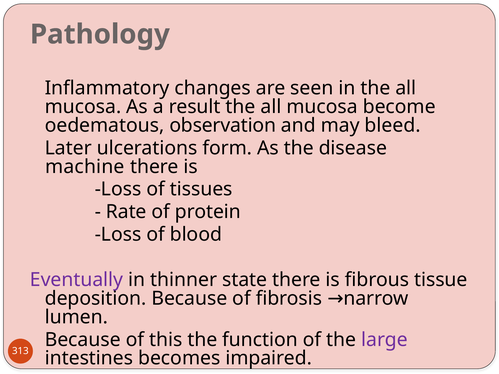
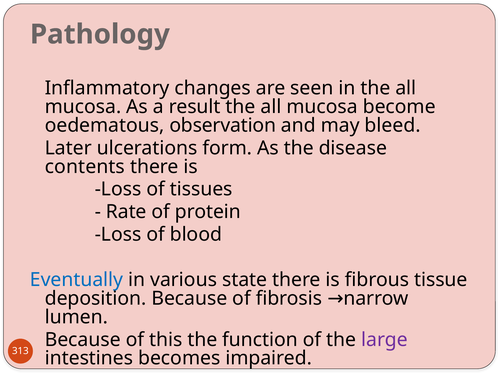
machine: machine -> contents
Eventually colour: purple -> blue
thinner: thinner -> various
